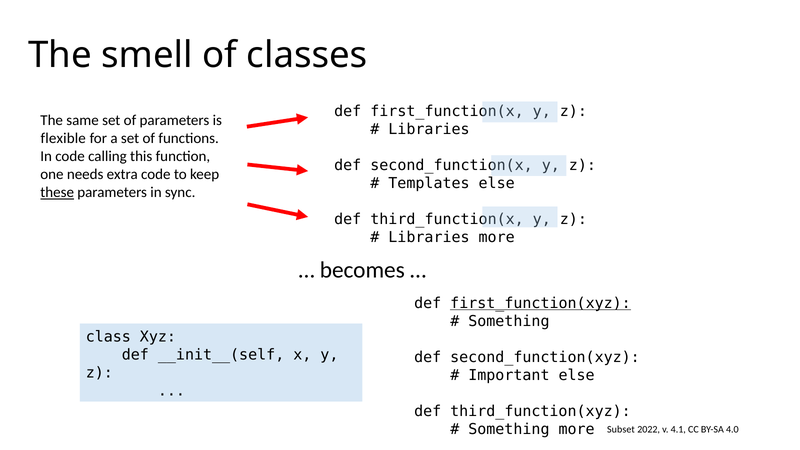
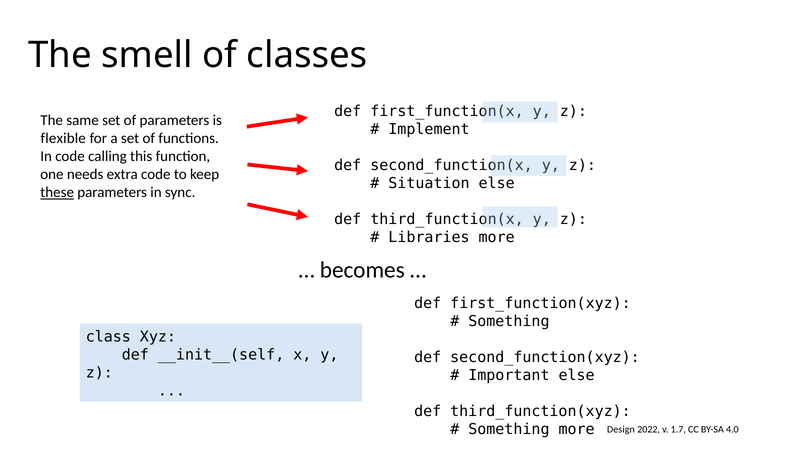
Libraries at (429, 129): Libraries -> Implement
Templates: Templates -> Situation
first_function(xyz underline: present -> none
Subset: Subset -> Design
4.1: 4.1 -> 1.7
